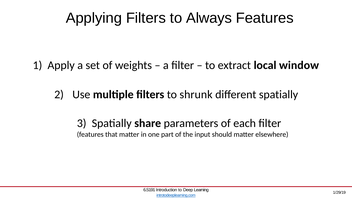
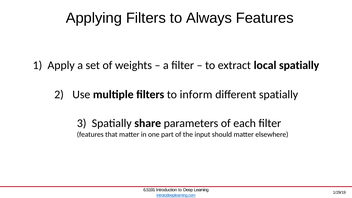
local window: window -> spatially
shrunk: shrunk -> inform
